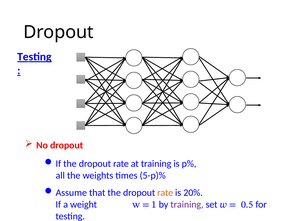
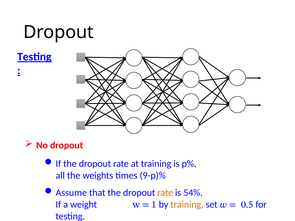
5-p)%: 5-p)% -> 9-p)%
20%: 20% -> 54%
training at (187, 205) colour: purple -> orange
